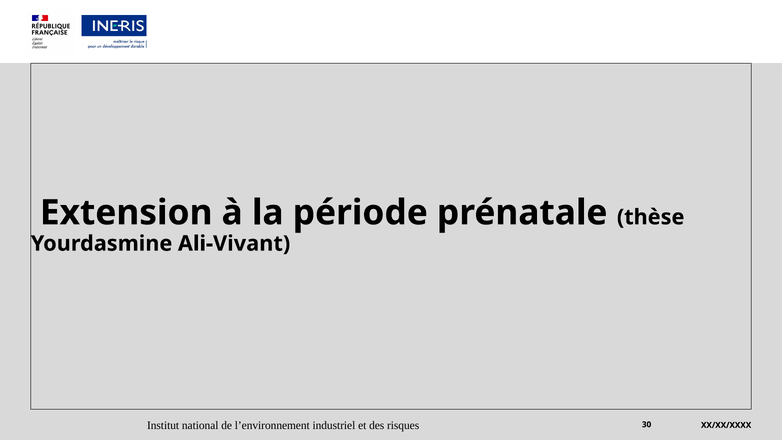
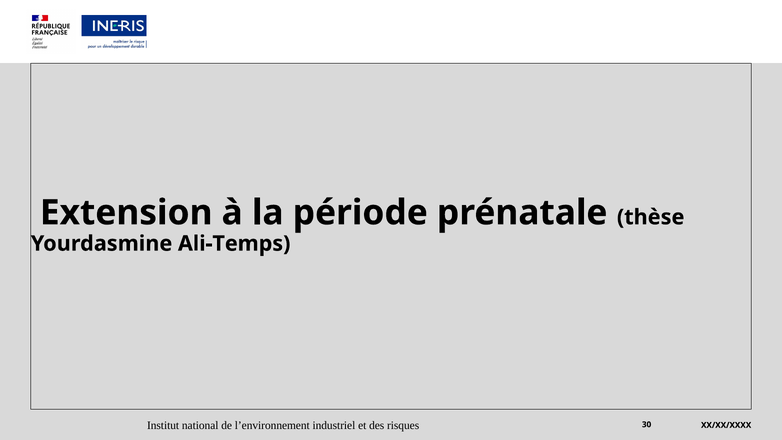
Ali-Vivant: Ali-Vivant -> Ali-Temps
